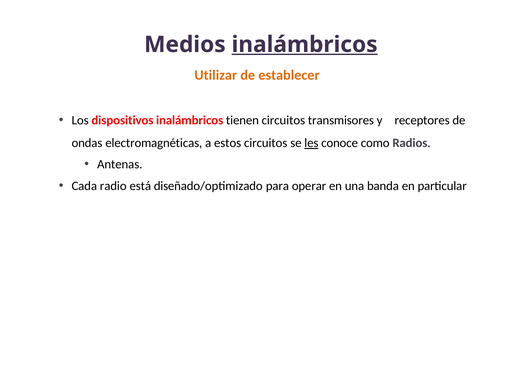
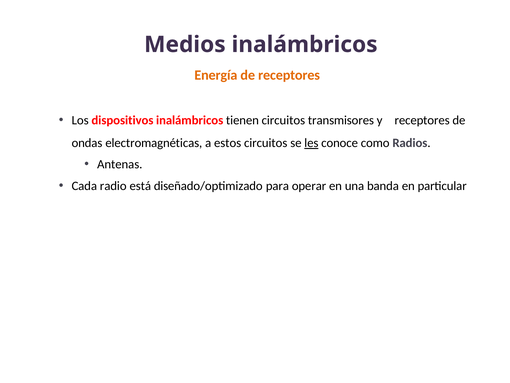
inalámbricos at (305, 44) underline: present -> none
Utilizar: Utilizar -> Energía
de establecer: establecer -> receptores
